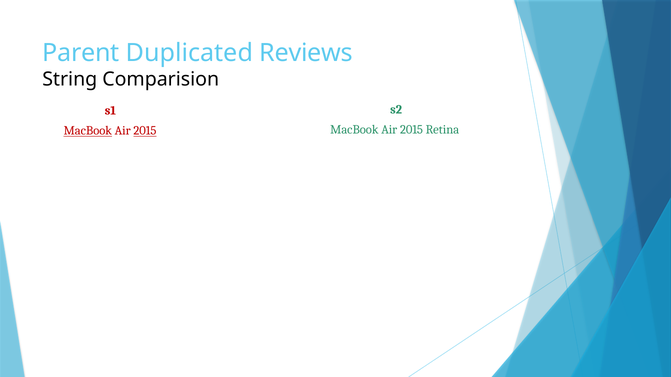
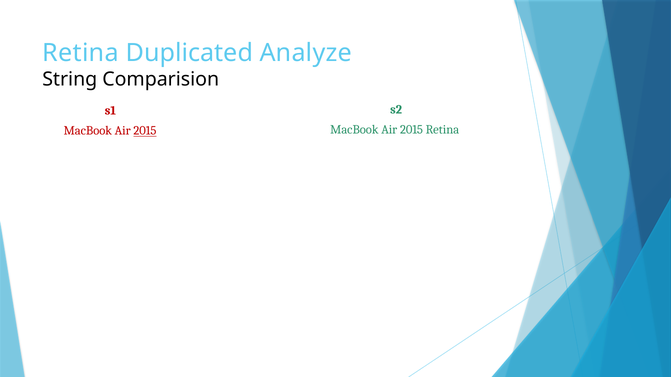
Parent at (81, 53): Parent -> Retina
Reviews: Reviews -> Analyze
MacBook at (88, 131) underline: present -> none
